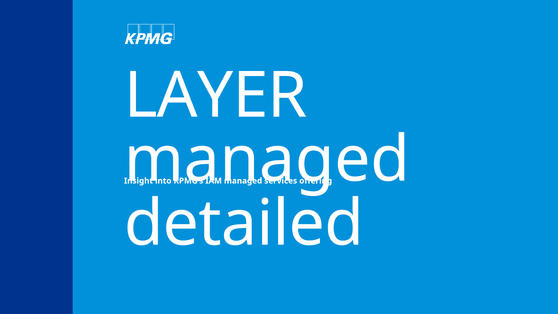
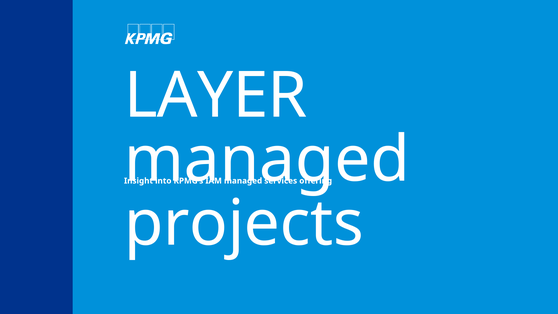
detailed: detailed -> projects
